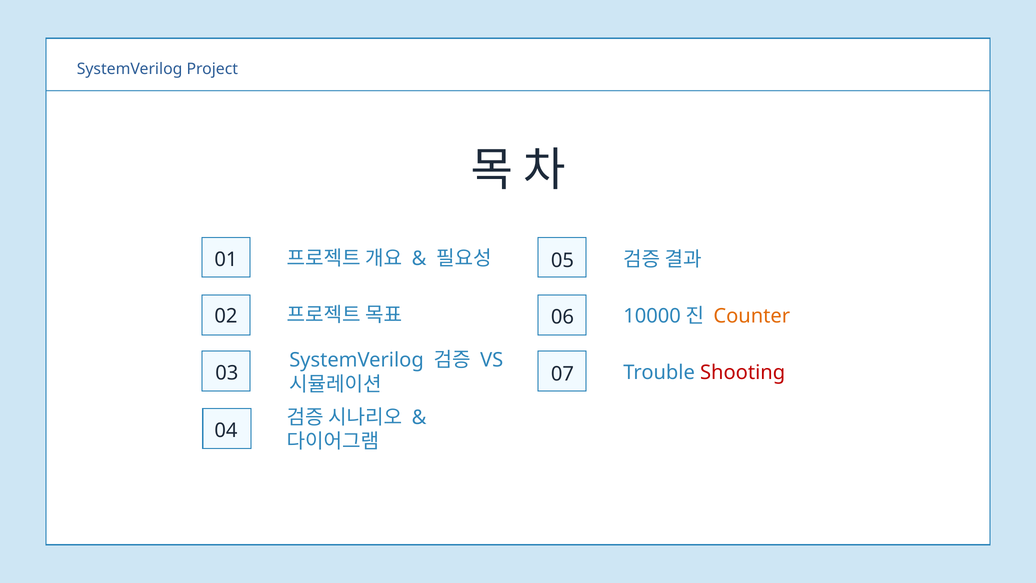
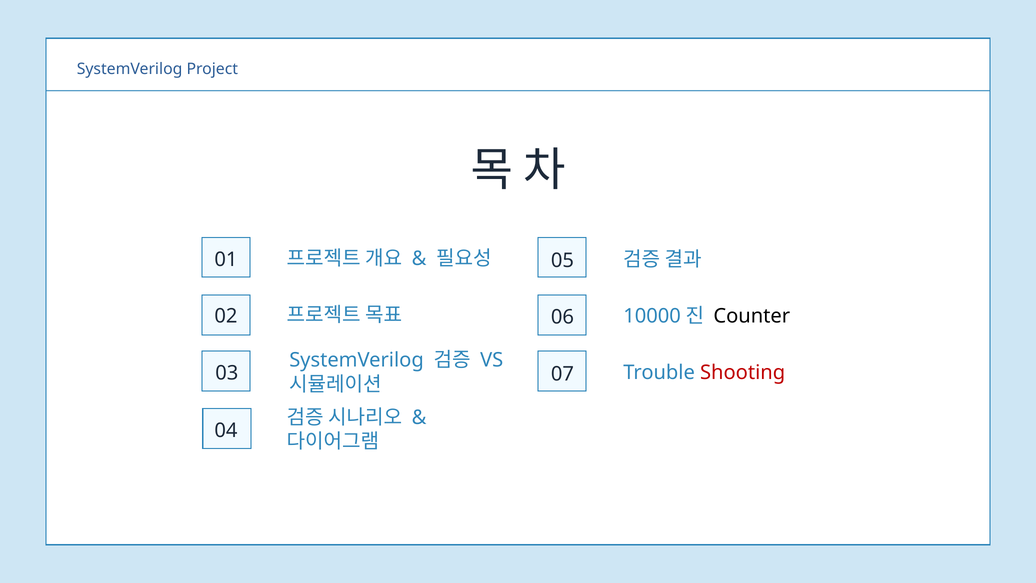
Counter colour: orange -> black
